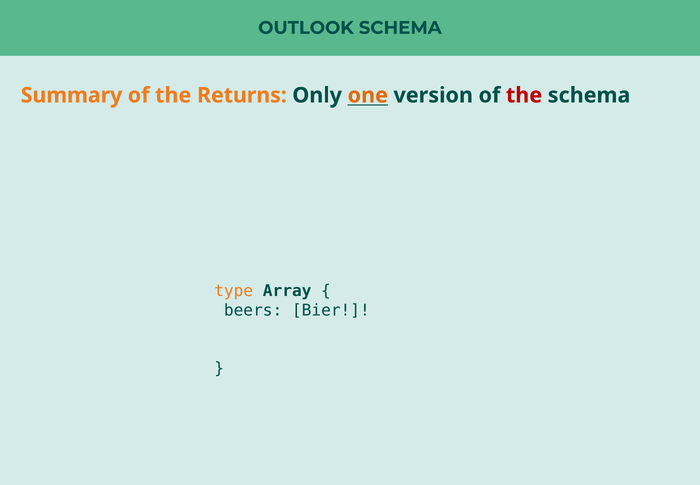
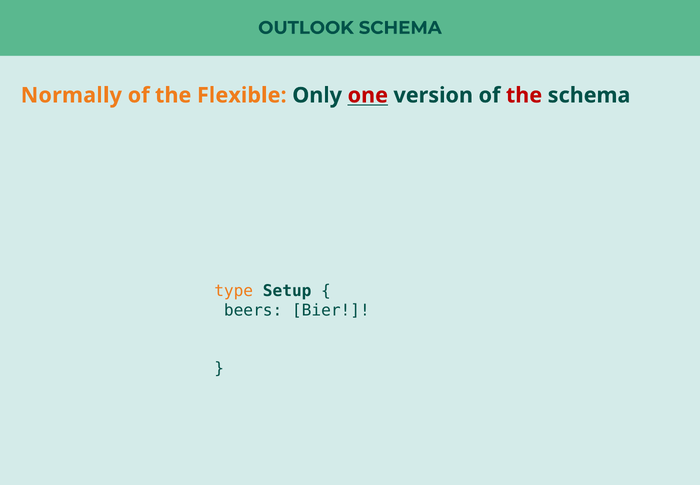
Summary: Summary -> Normally
Returns: Returns -> Flexible
one colour: orange -> red
Array: Array -> Setup
